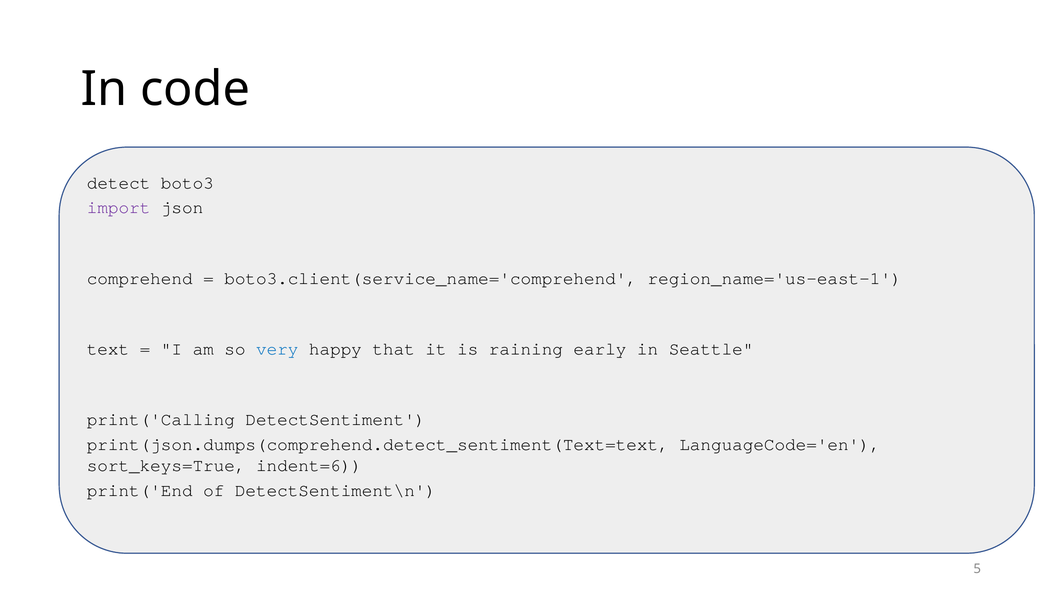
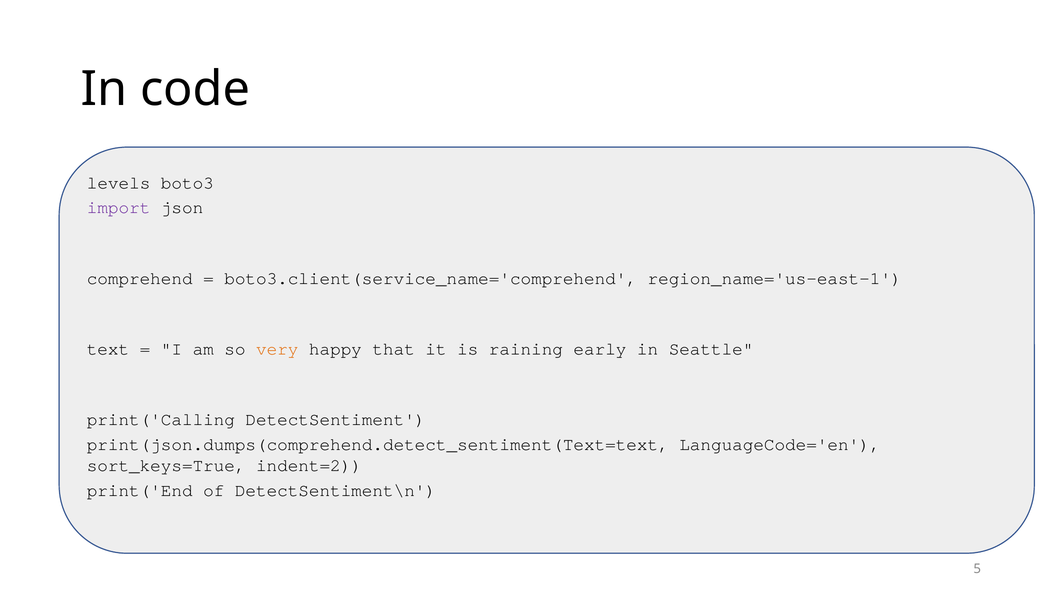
detect: detect -> levels
very colour: blue -> orange
indent=6: indent=6 -> indent=2
